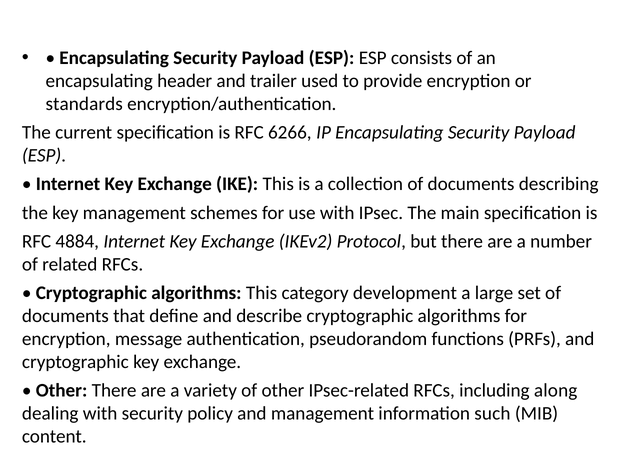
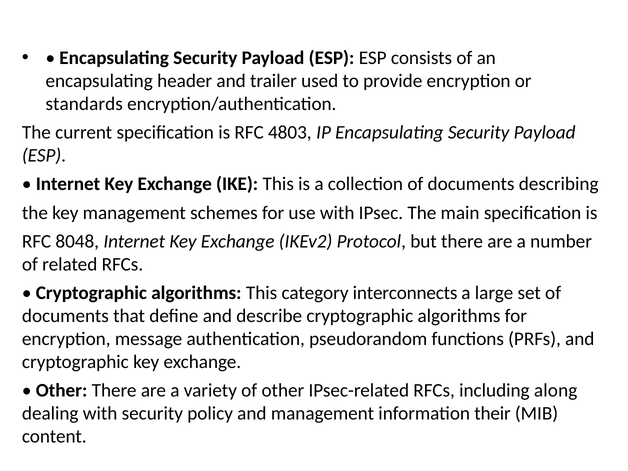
6266: 6266 -> 4803
4884: 4884 -> 8048
development: development -> interconnects
such: such -> their
